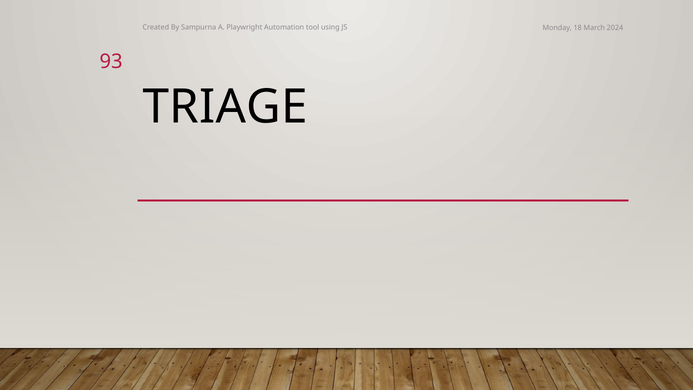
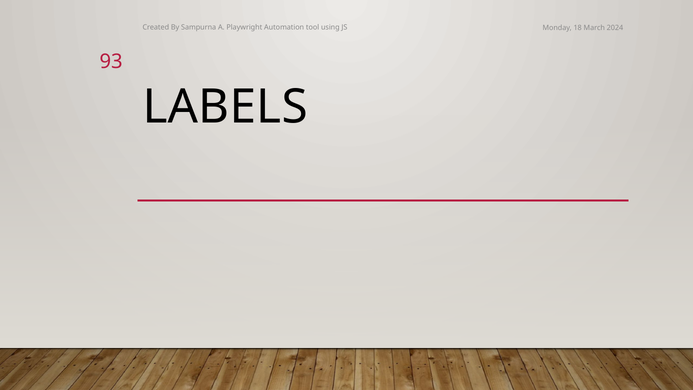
TRIAGE: TRIAGE -> LABELS
